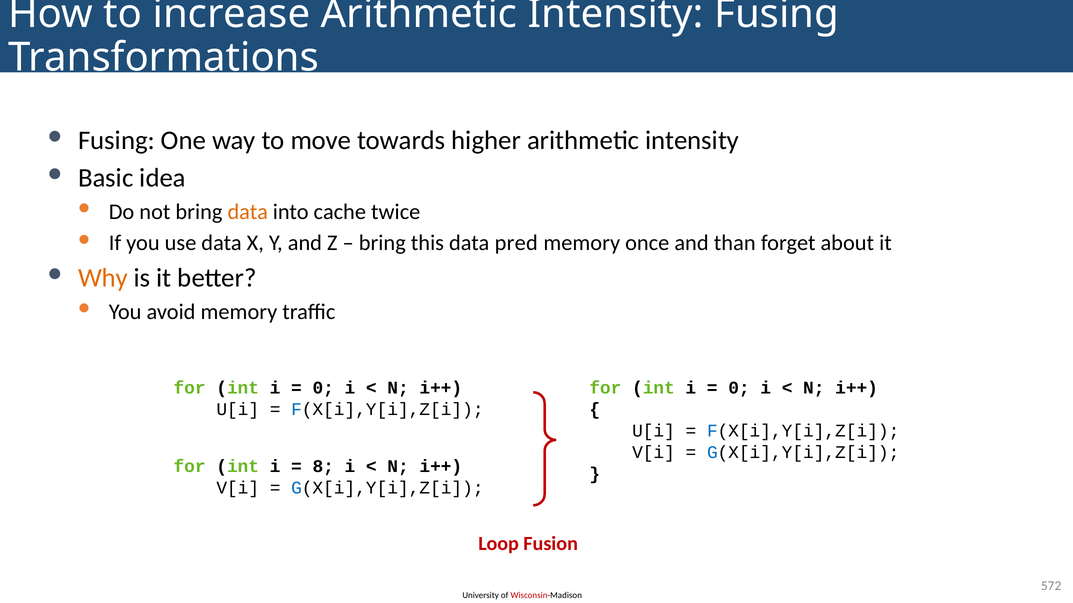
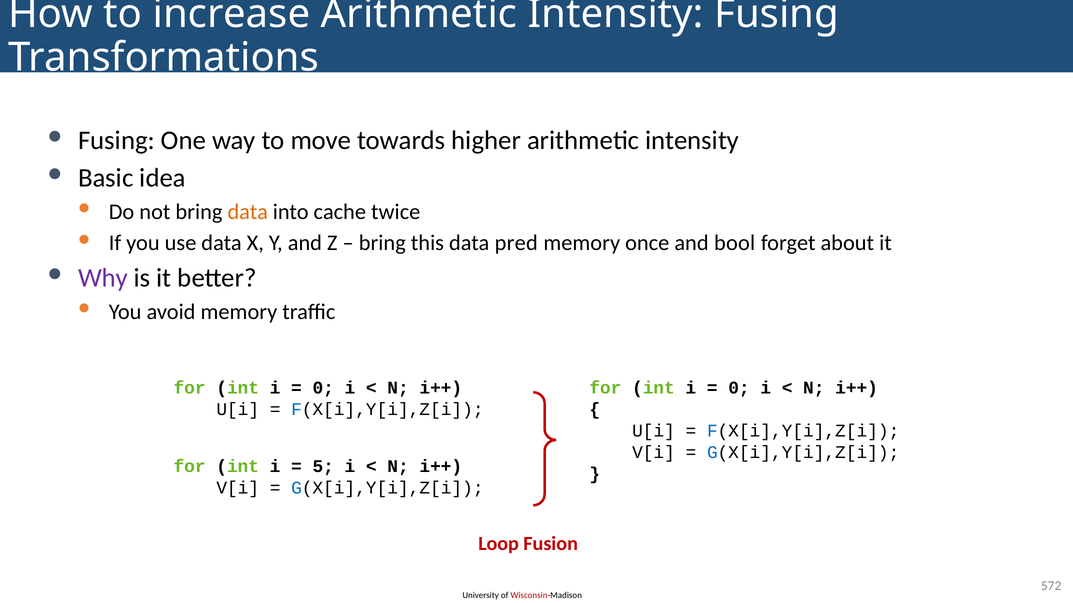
than: than -> bool
Why colour: orange -> purple
8: 8 -> 5
